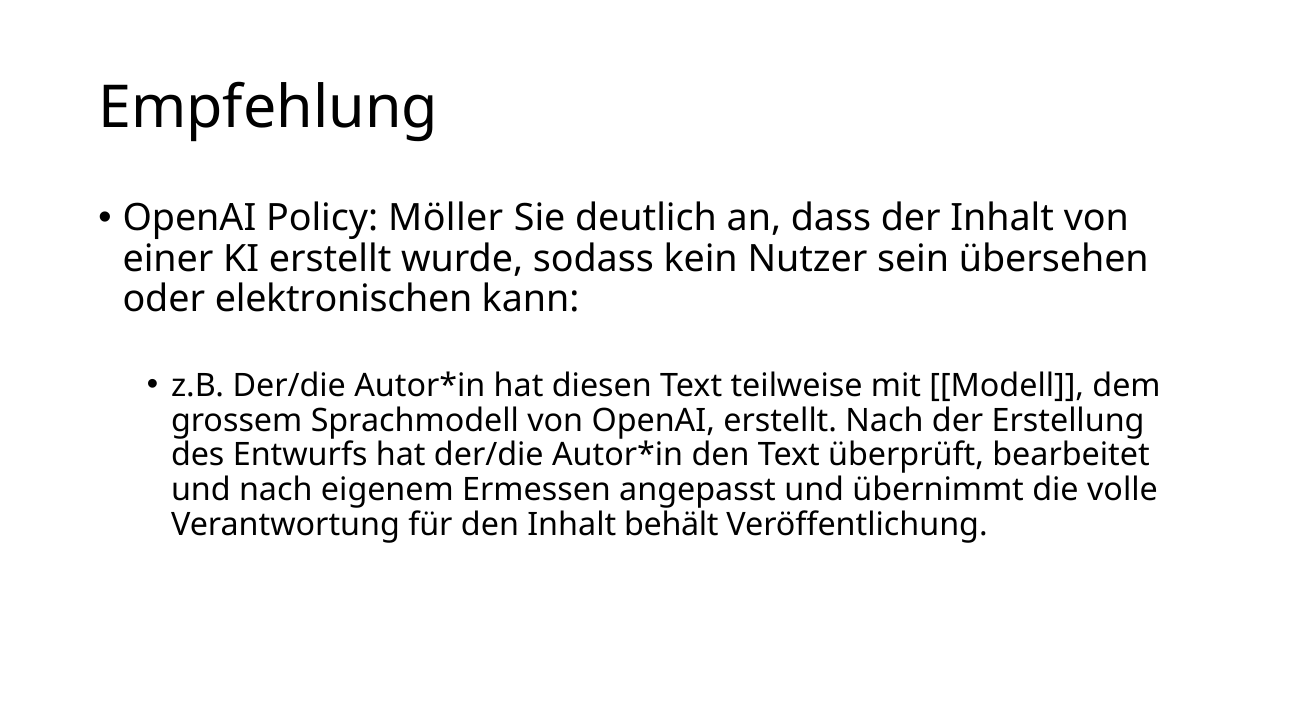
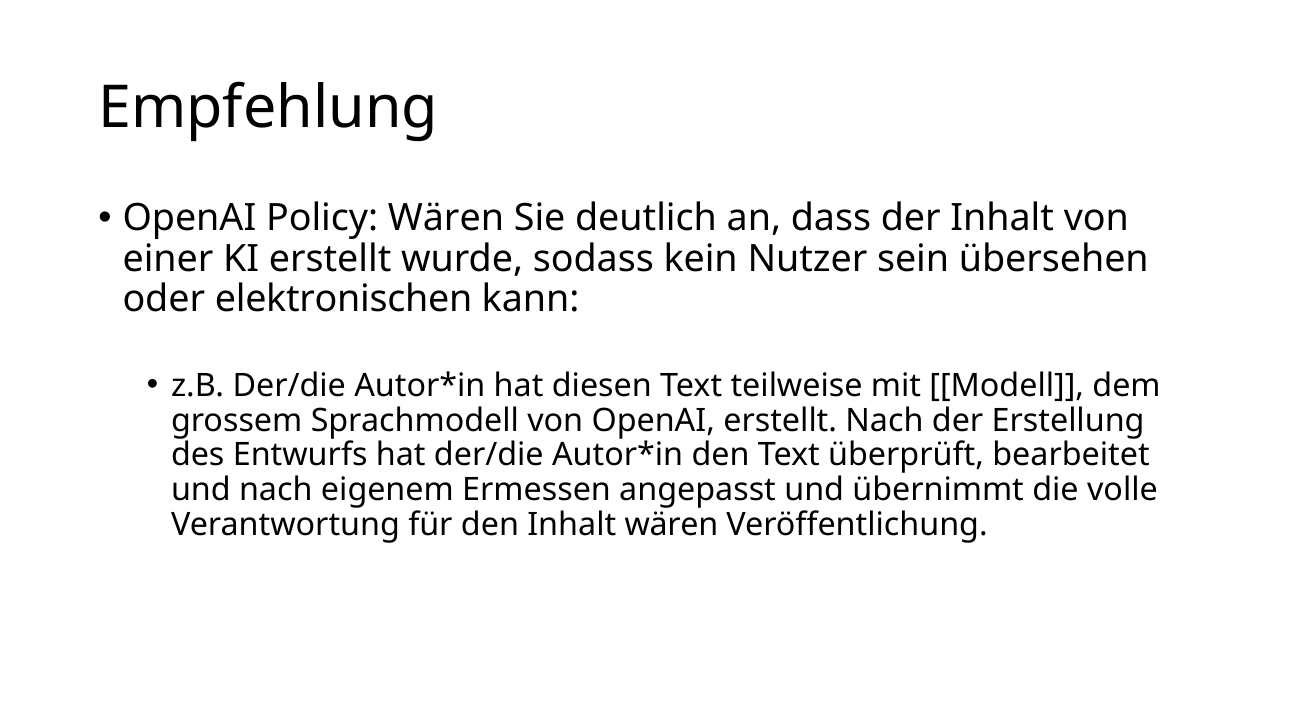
Policy Möller: Möller -> Wären
Inhalt behält: behält -> wären
